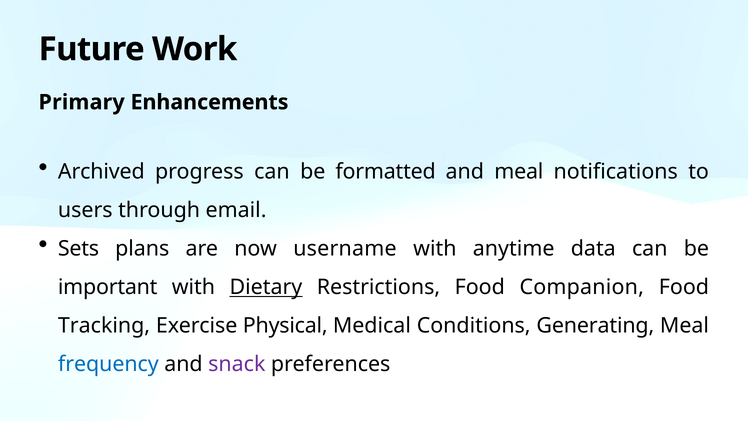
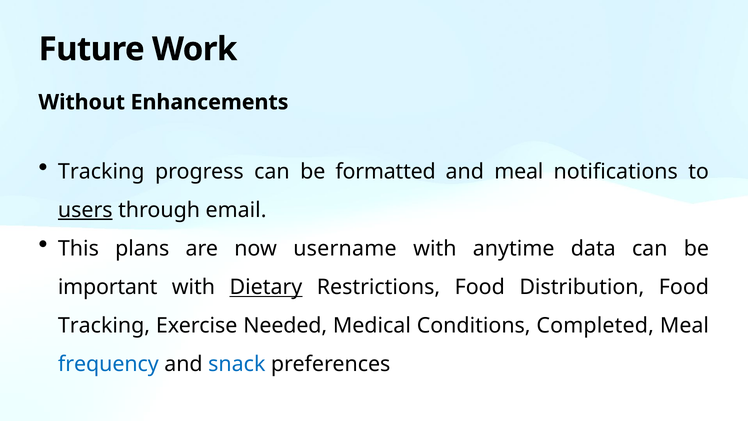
Primary: Primary -> Without
Archived at (101, 171): Archived -> Tracking
users underline: none -> present
Sets: Sets -> This
Companion: Companion -> Distribution
Physical: Physical -> Needed
Generating: Generating -> Completed
snack colour: purple -> blue
